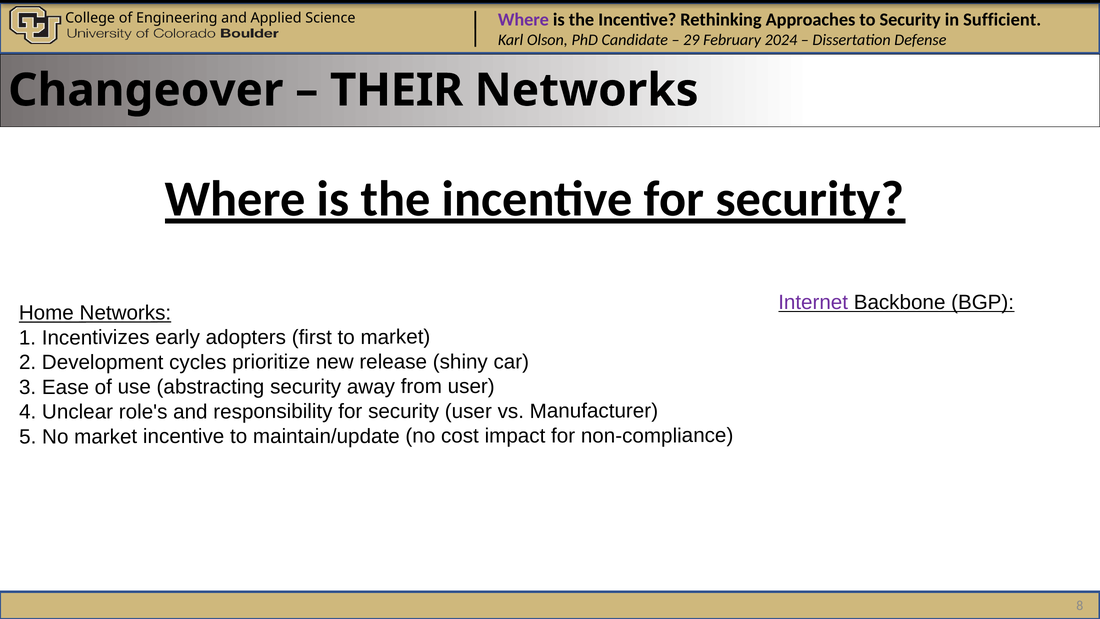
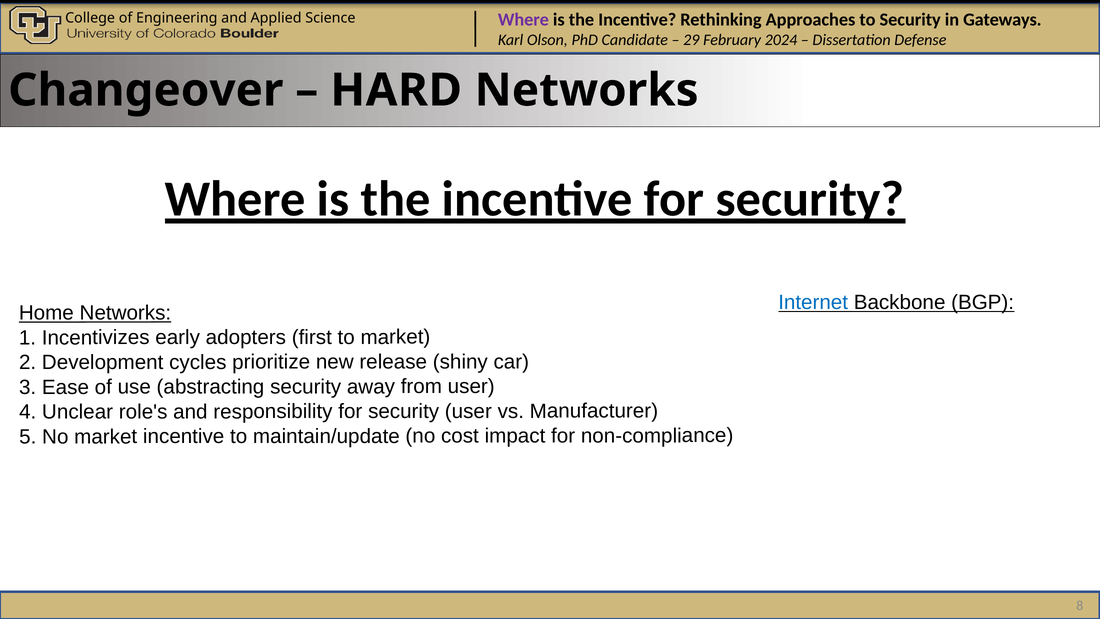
Sufficient: Sufficient -> Gateways
THEIR: THEIR -> HARD
Internet colour: purple -> blue
